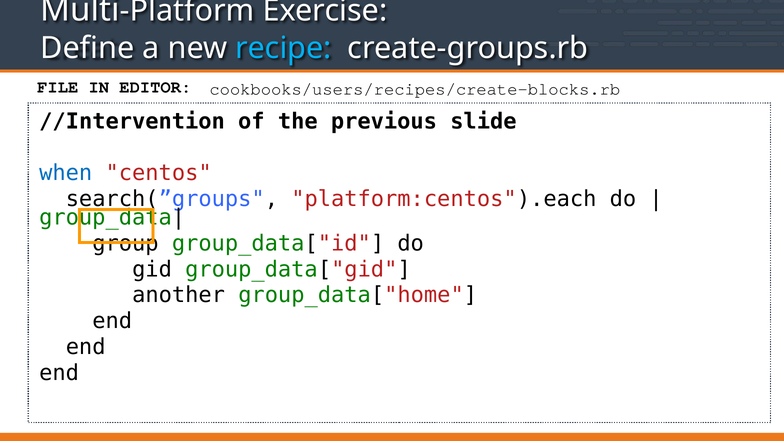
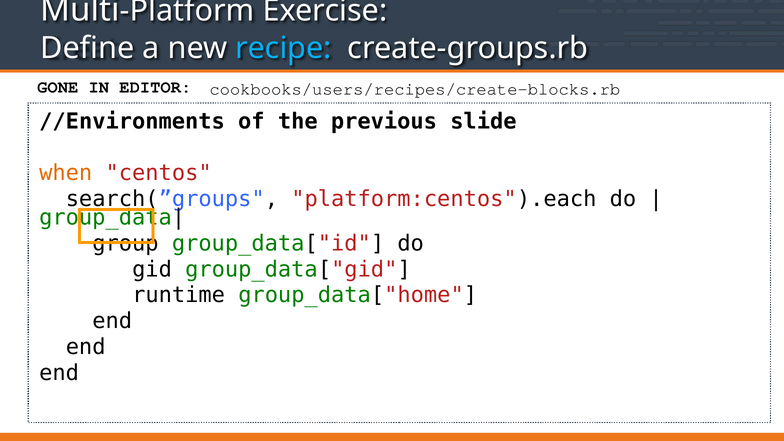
FILE: FILE -> GONE
//Intervention: //Intervention -> //Environments
when colour: blue -> orange
another: another -> runtime
